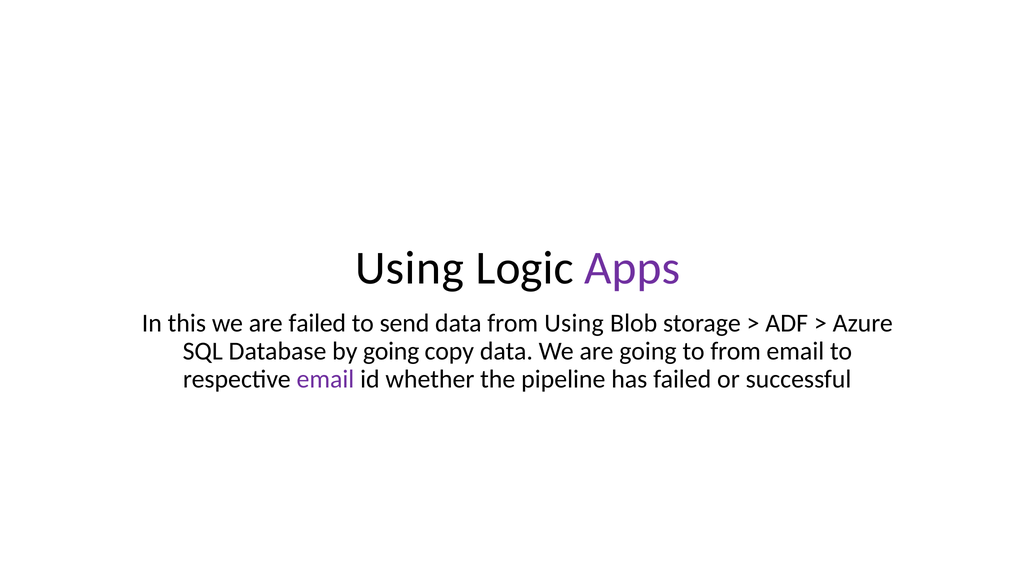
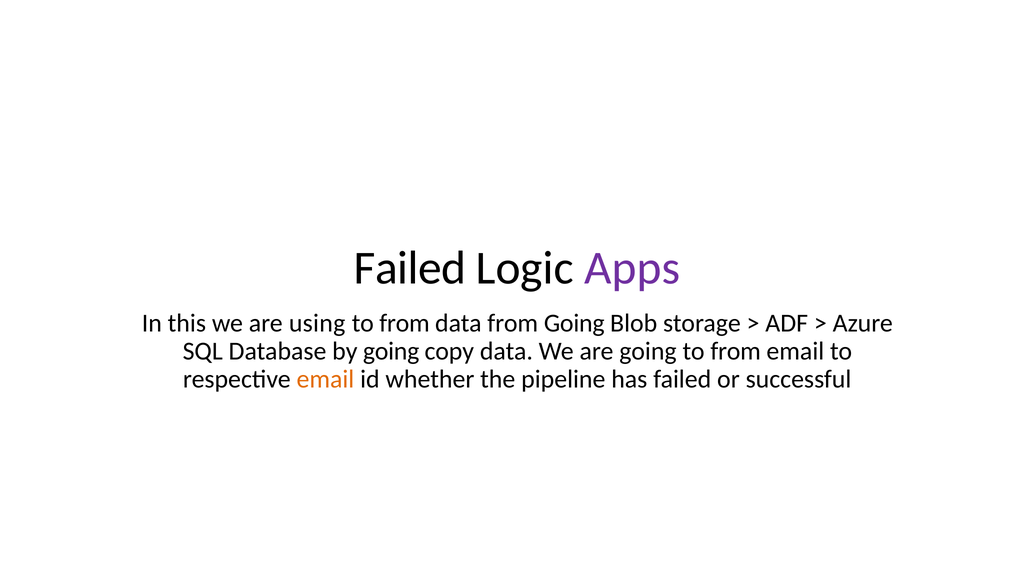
Using at (409, 268): Using -> Failed
are failed: failed -> using
send at (405, 324): send -> from
from Using: Using -> Going
email at (325, 379) colour: purple -> orange
